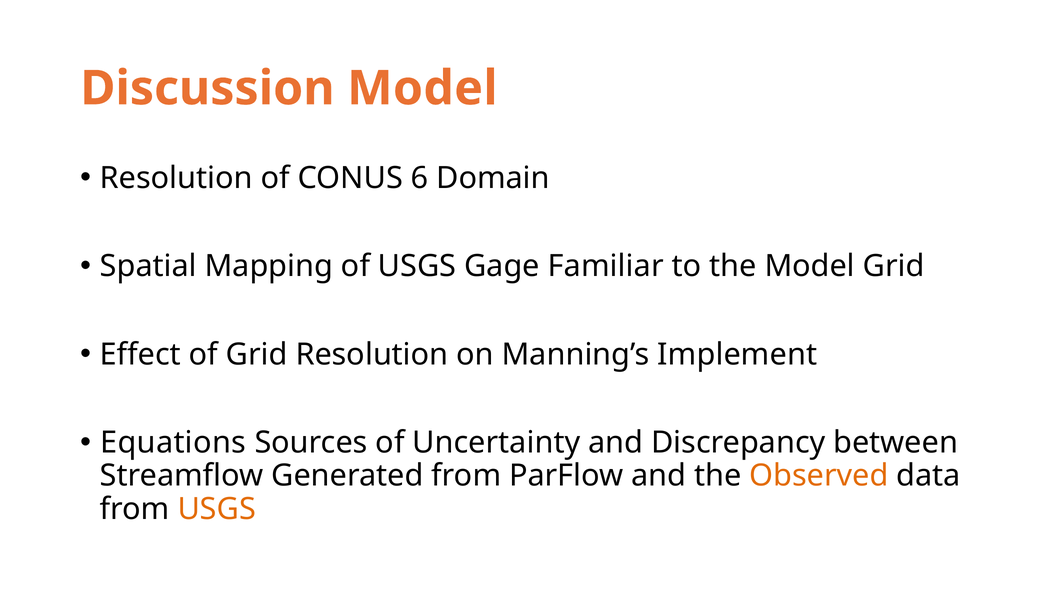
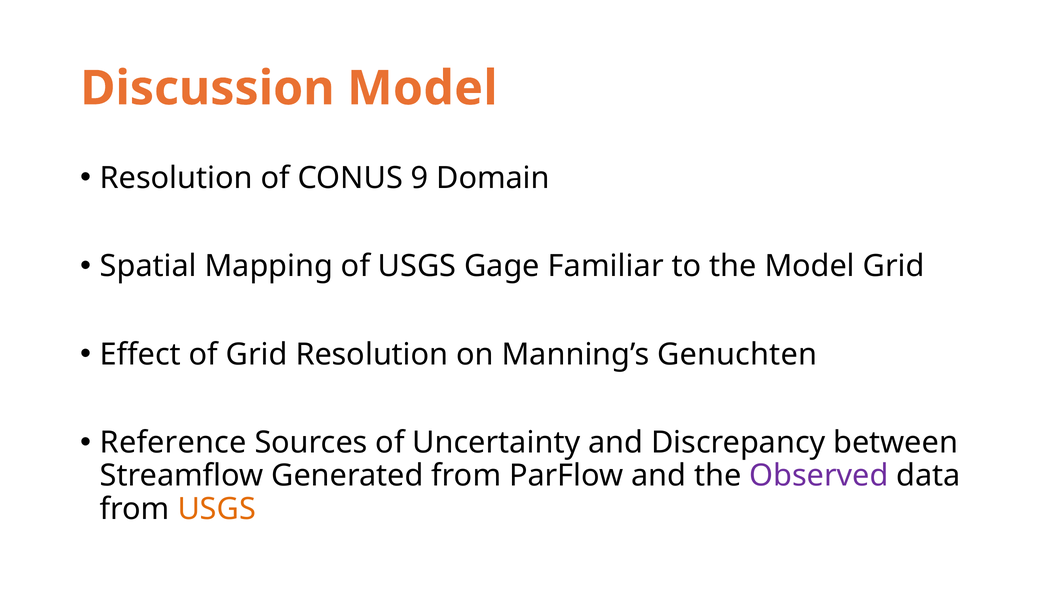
6: 6 -> 9
Implement: Implement -> Genuchten
Equations: Equations -> Reference
Observed colour: orange -> purple
